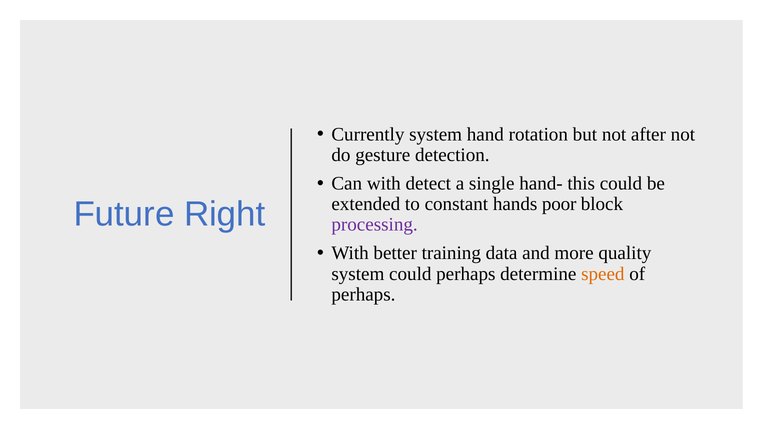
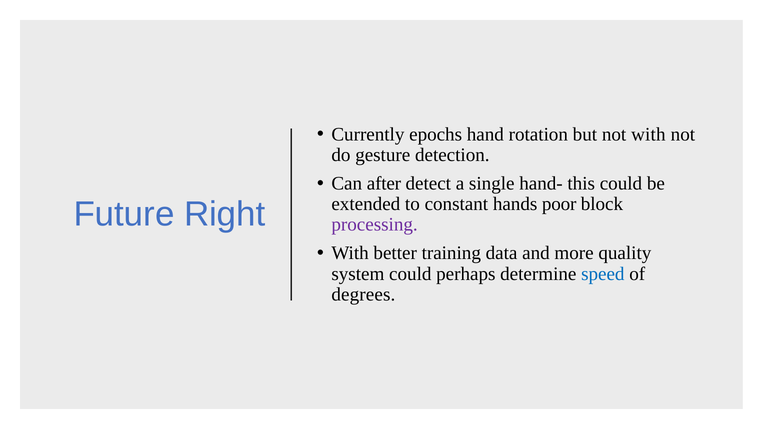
Currently system: system -> epochs
not after: after -> with
Can with: with -> after
speed colour: orange -> blue
perhaps at (363, 294): perhaps -> degrees
